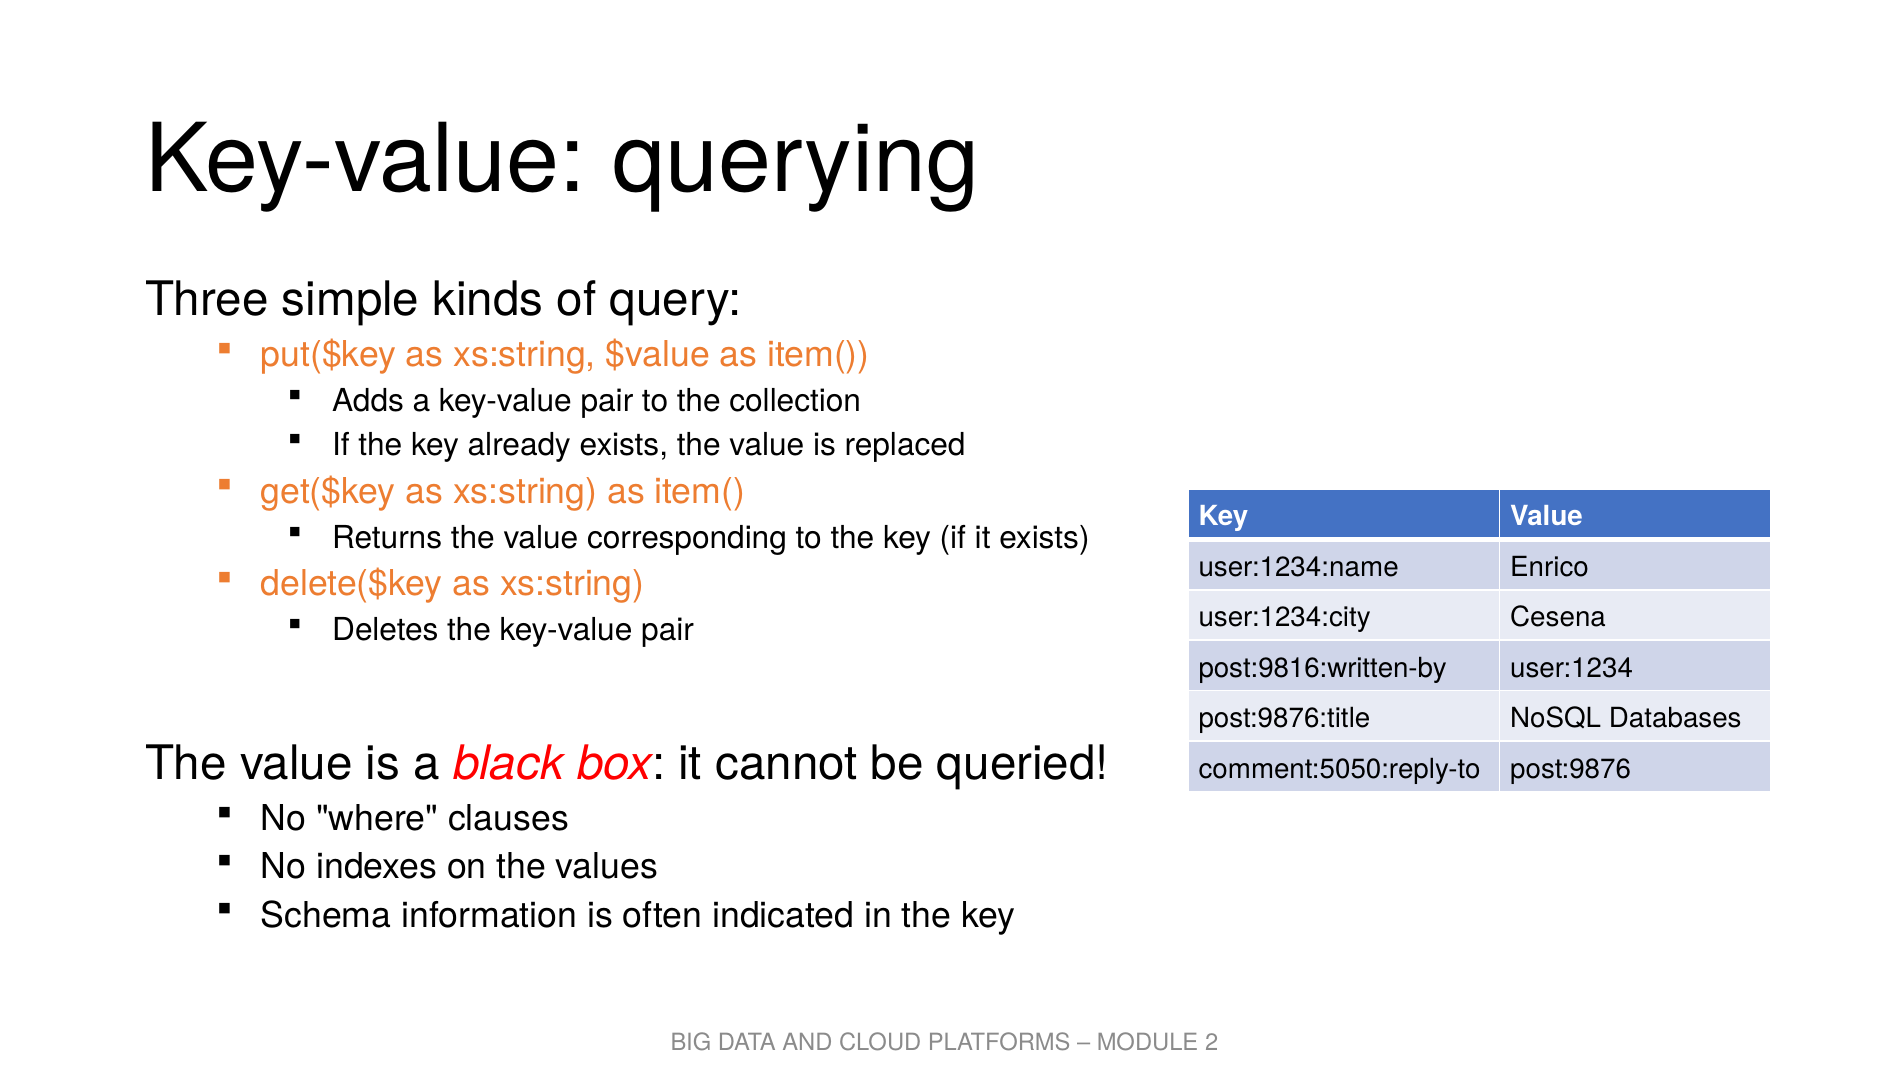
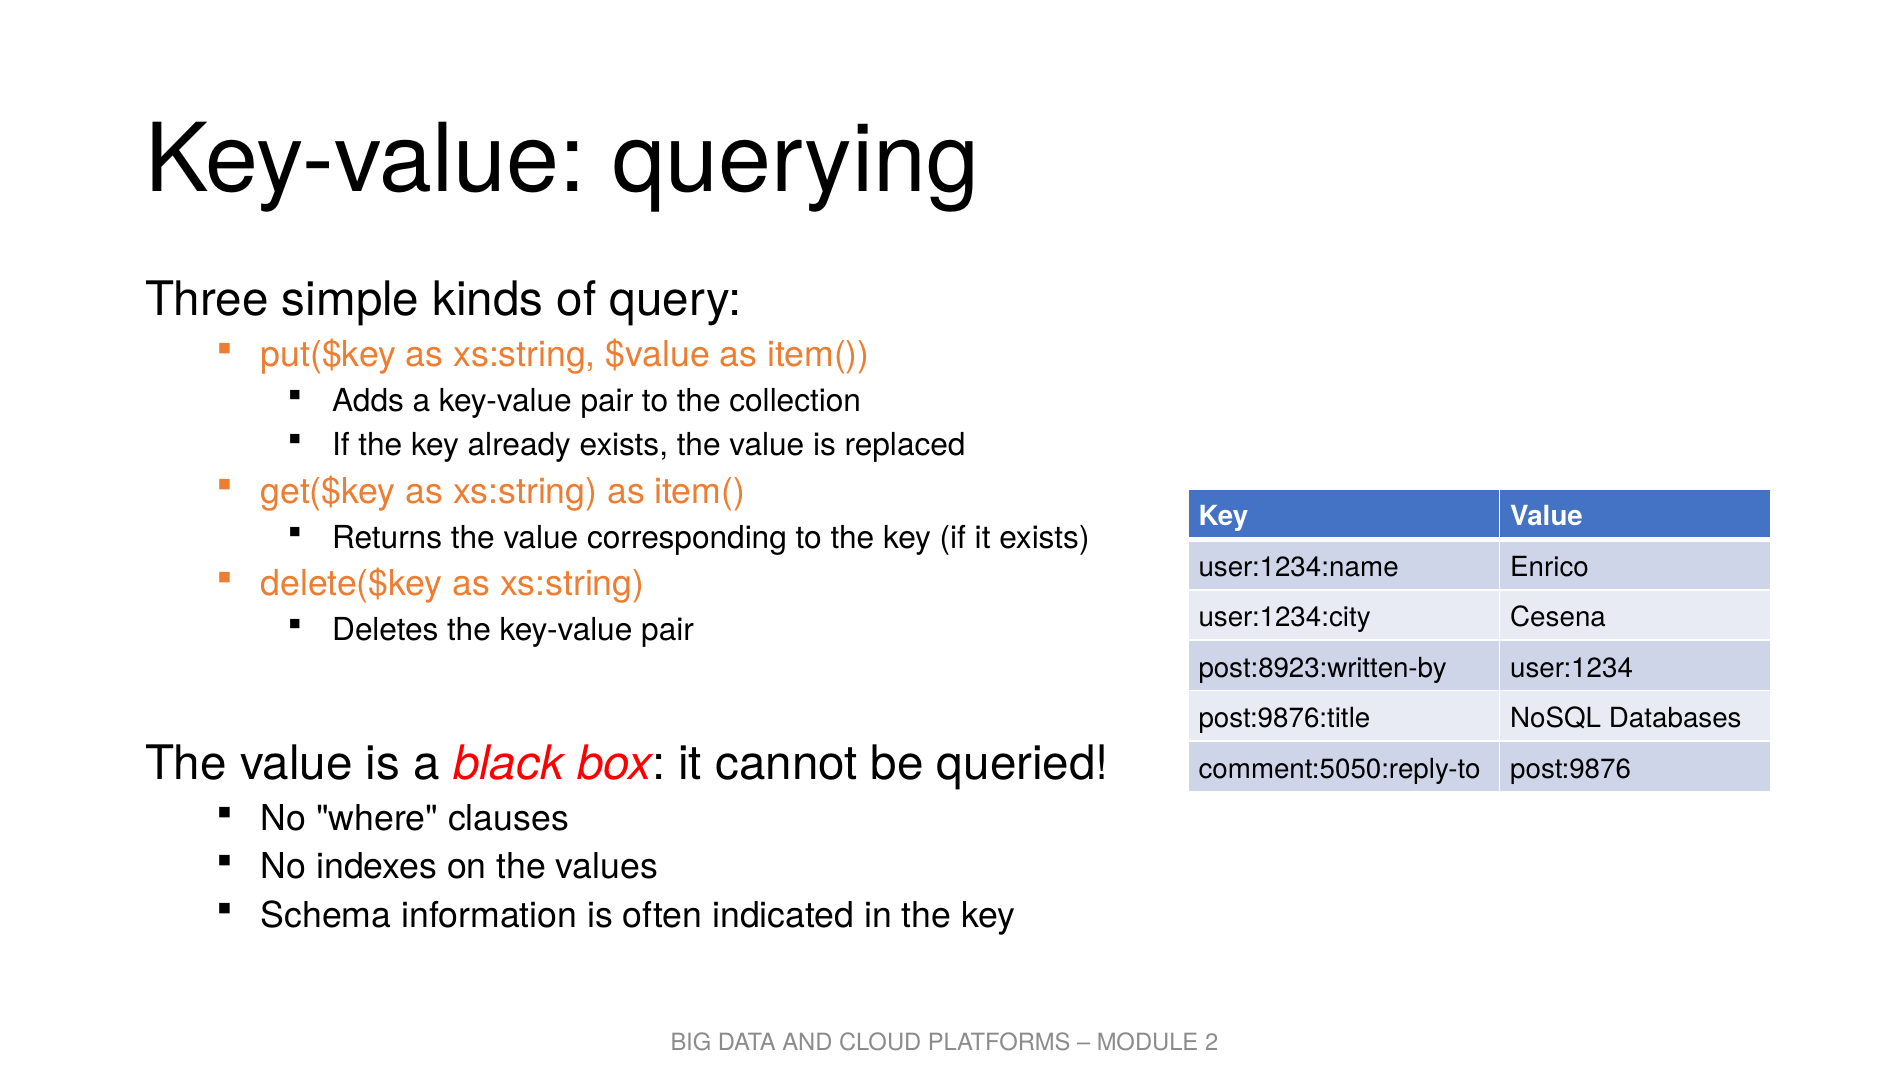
post:9816:written-by: post:9816:written-by -> post:8923:written-by
